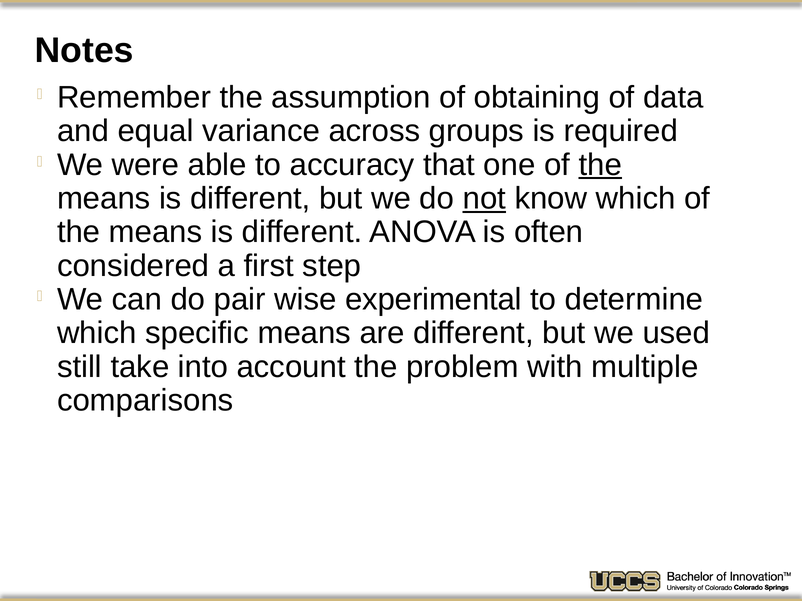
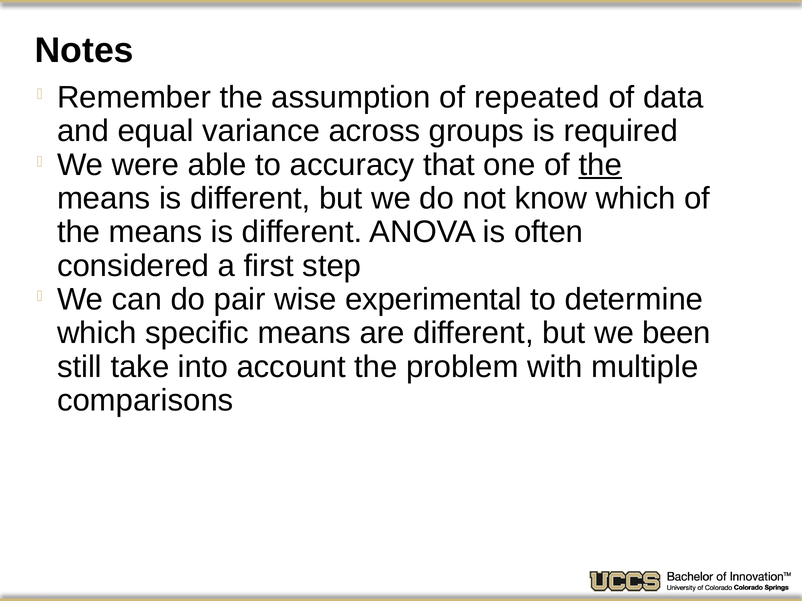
obtaining: obtaining -> repeated
not underline: present -> none
used: used -> been
